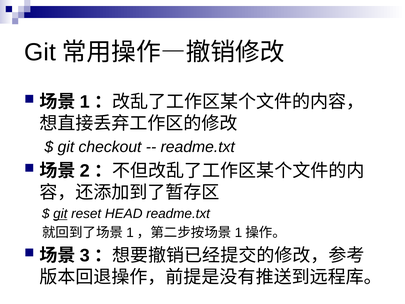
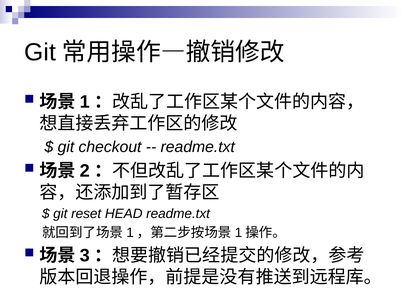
git at (60, 214) underline: present -> none
